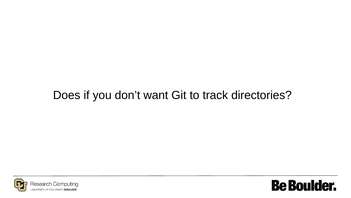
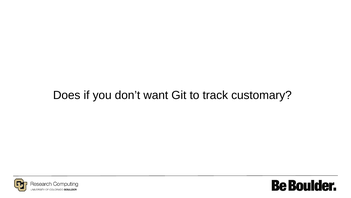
directories: directories -> customary
